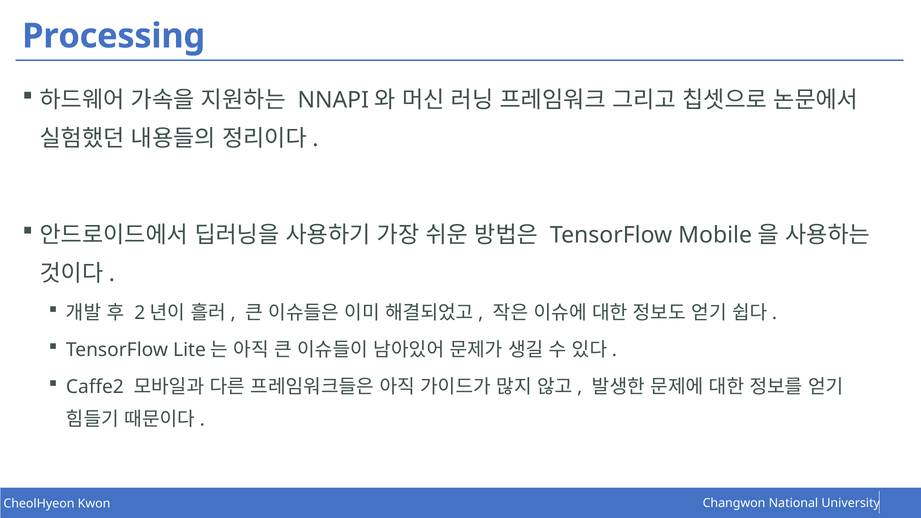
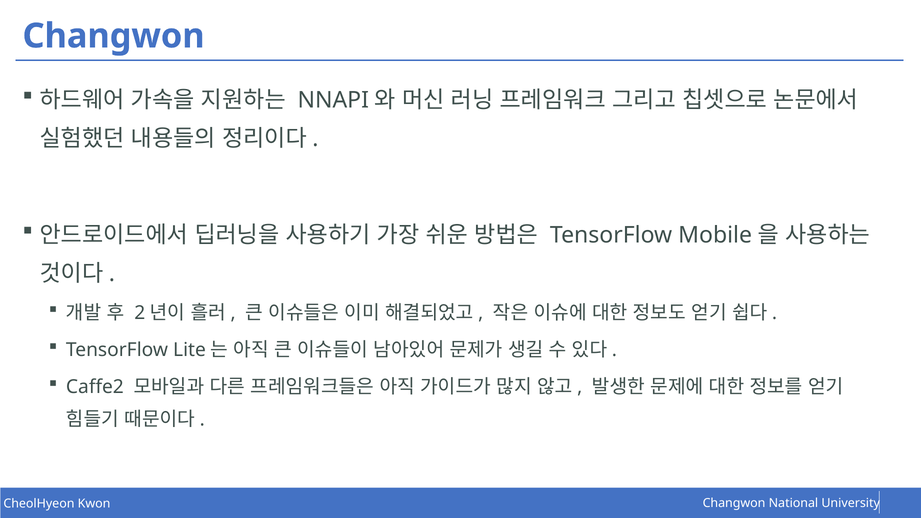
Processing at (114, 36): Processing -> Changwon
